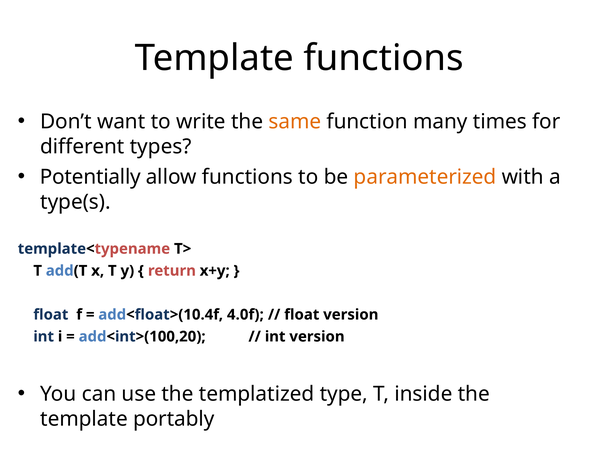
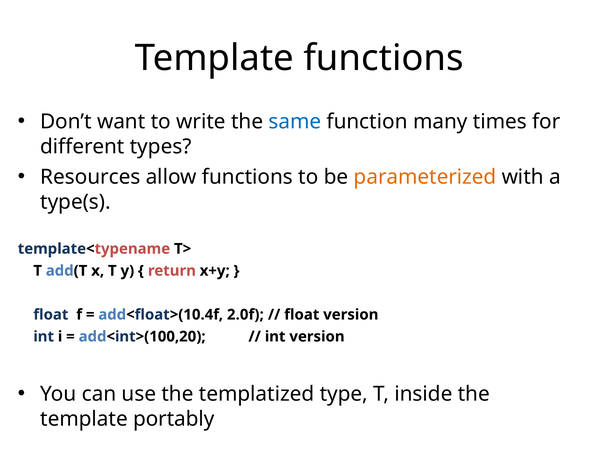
same colour: orange -> blue
Potentially: Potentially -> Resources
4.0f: 4.0f -> 2.0f
